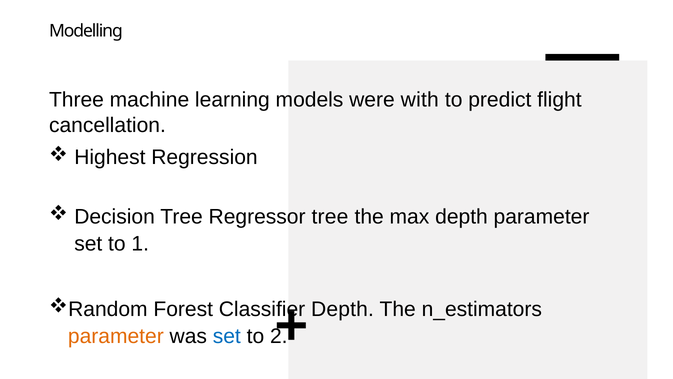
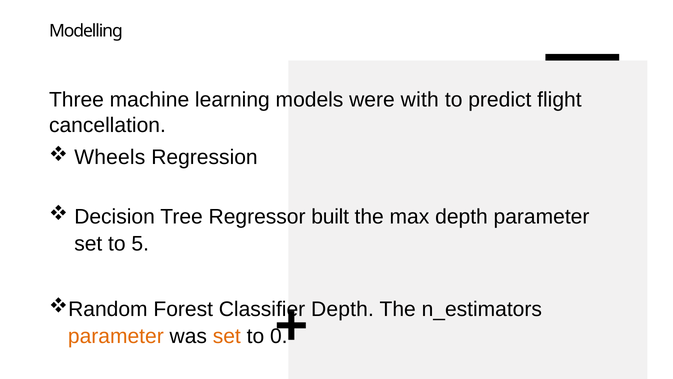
Highest: Highest -> Wheels
Regressor tree: tree -> built
1: 1 -> 5
set at (227, 336) colour: blue -> orange
2: 2 -> 0
